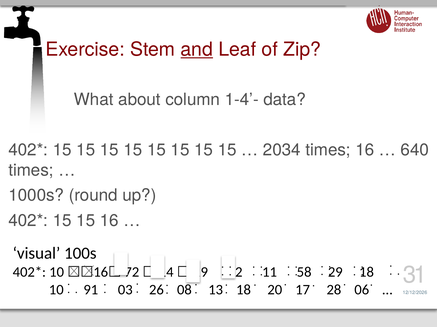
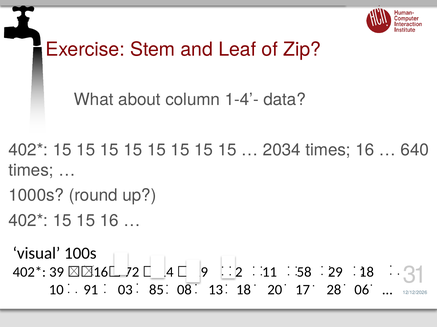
and underline: present -> none
10 at (57, 273): 10 -> 39
26: 26 -> 85
